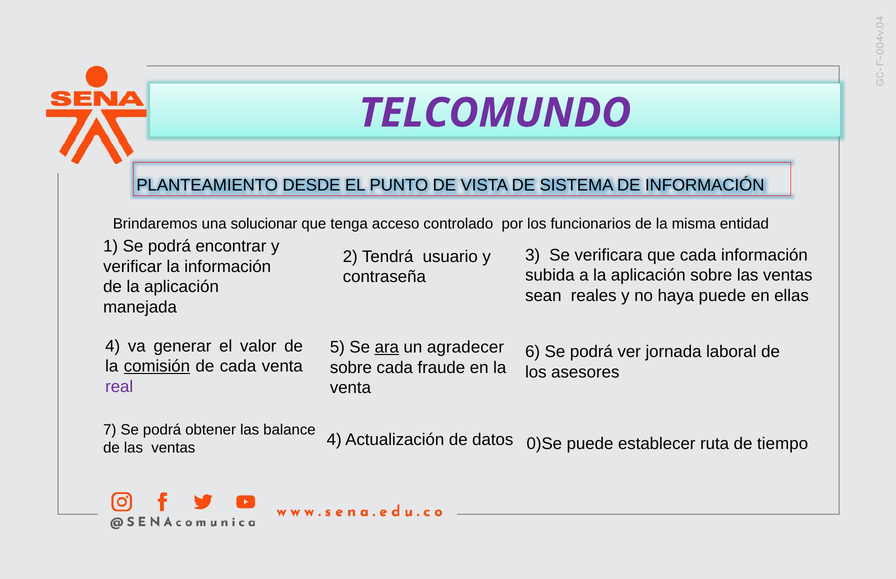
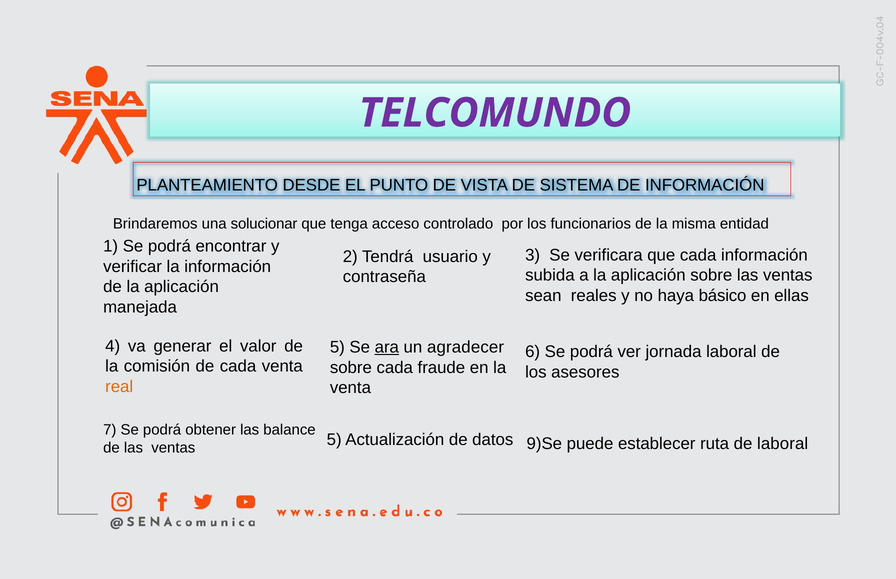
haya puede: puede -> básico
comisión underline: present -> none
real colour: purple -> orange
ventas 4: 4 -> 5
0)Se: 0)Se -> 9)Se
de tiempo: tiempo -> laboral
